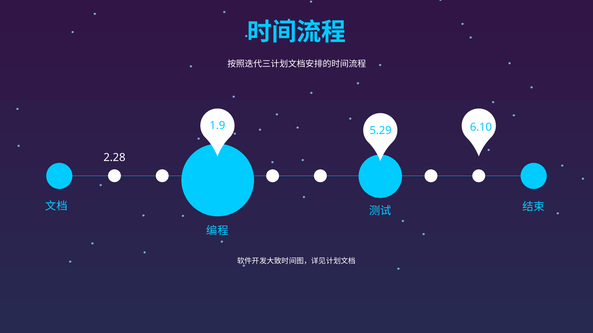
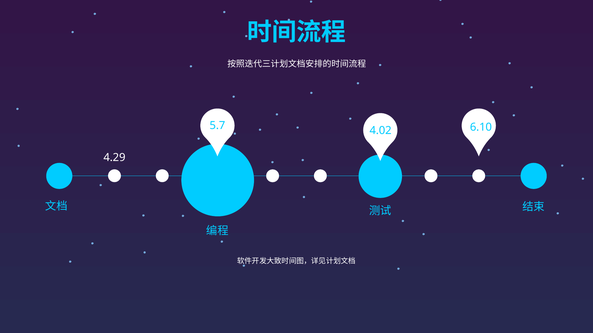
1.9: 1.9 -> 5.7
5.29: 5.29 -> 4.02
2.28: 2.28 -> 4.29
